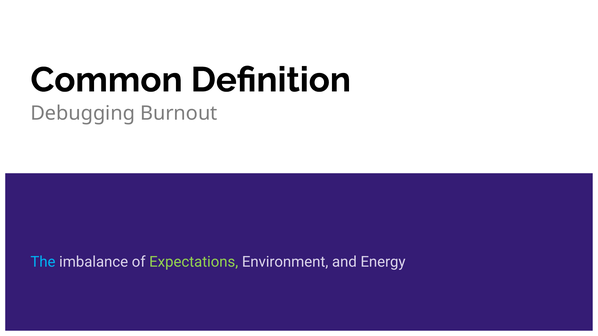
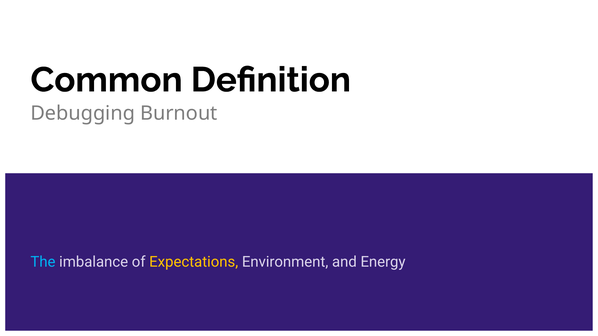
Expectations colour: light green -> yellow
